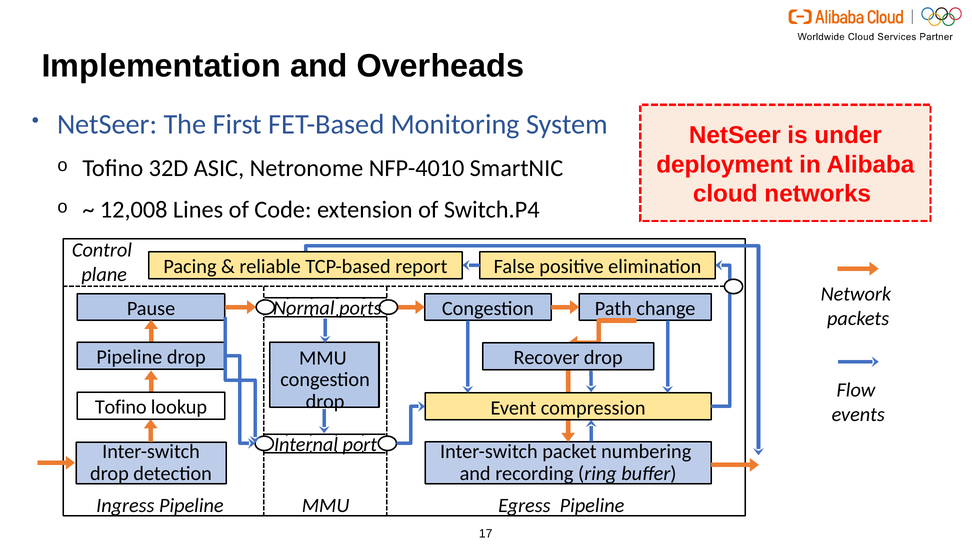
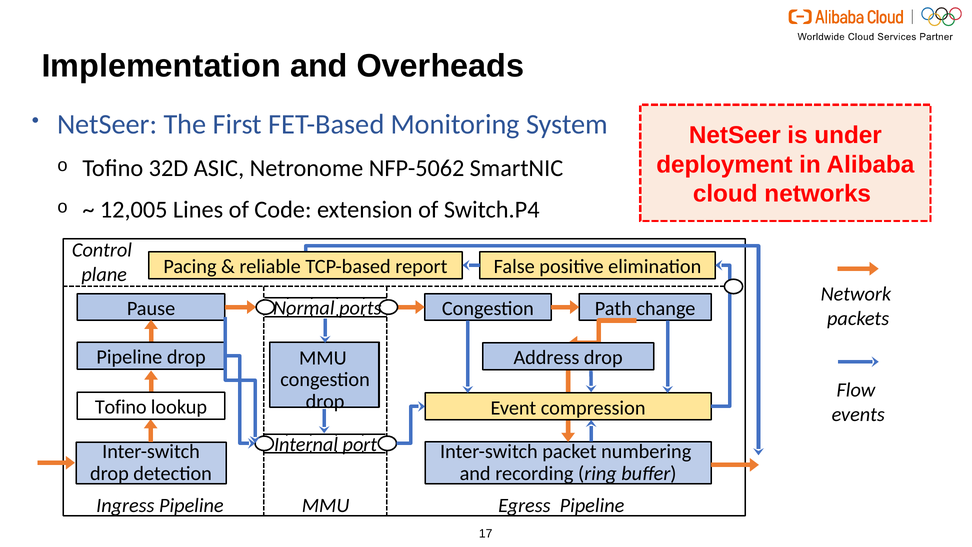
NFP-4010: NFP-4010 -> NFP-5062
12,008: 12,008 -> 12,005
Recover: Recover -> Address
